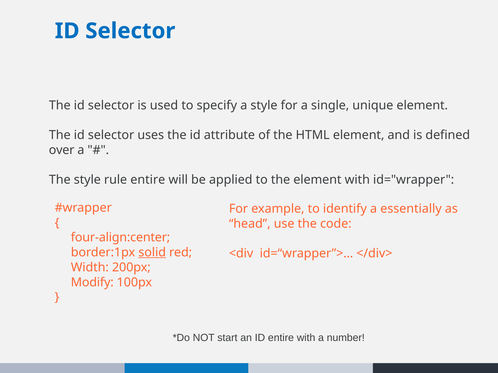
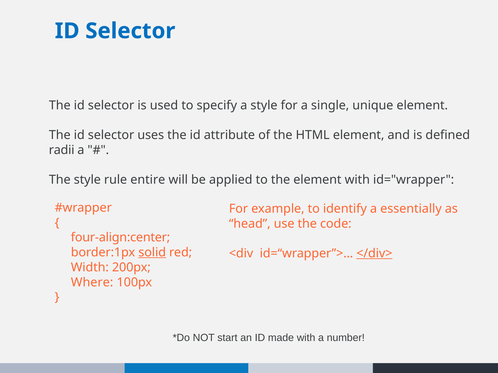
over: over -> radii
</div> underline: none -> present
Modify: Modify -> Where
ID entire: entire -> made
